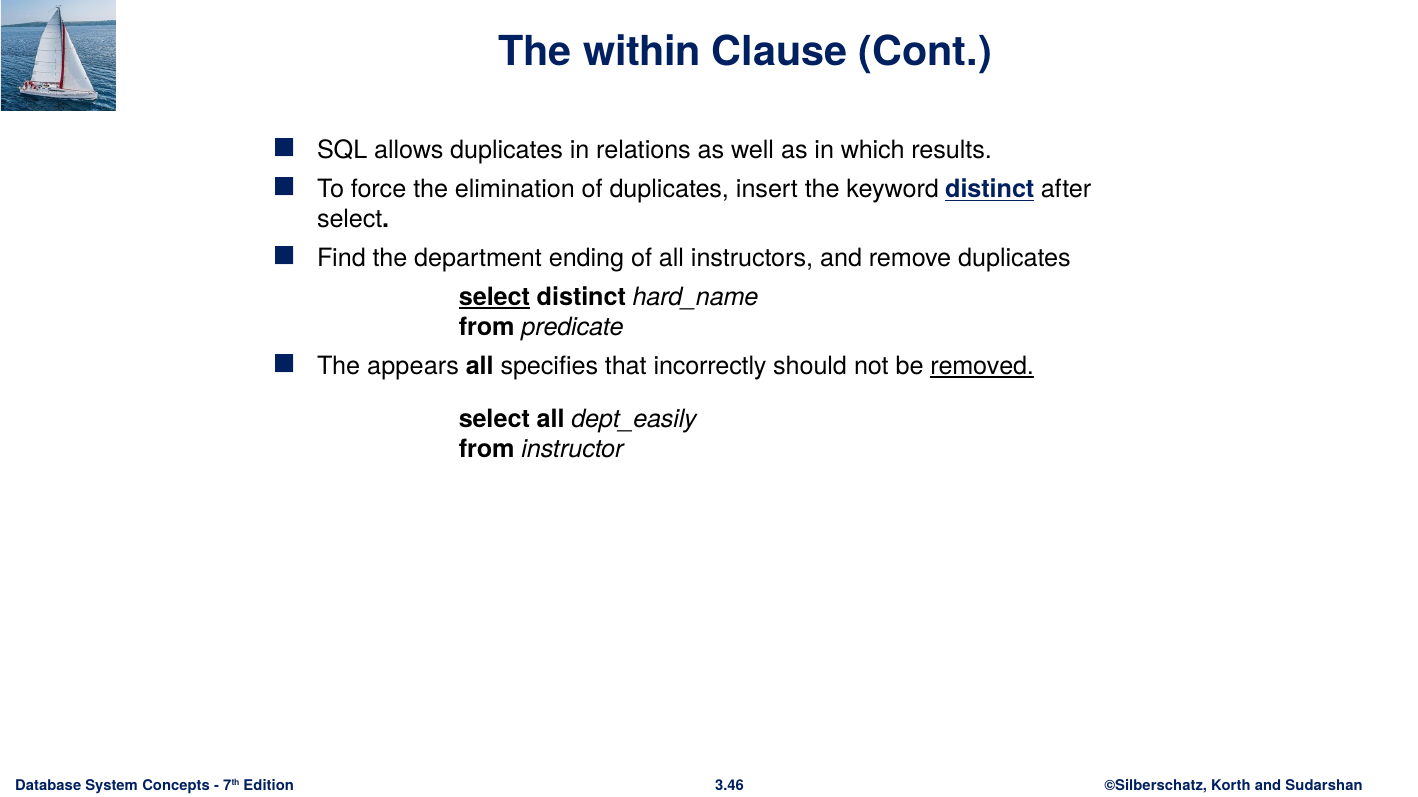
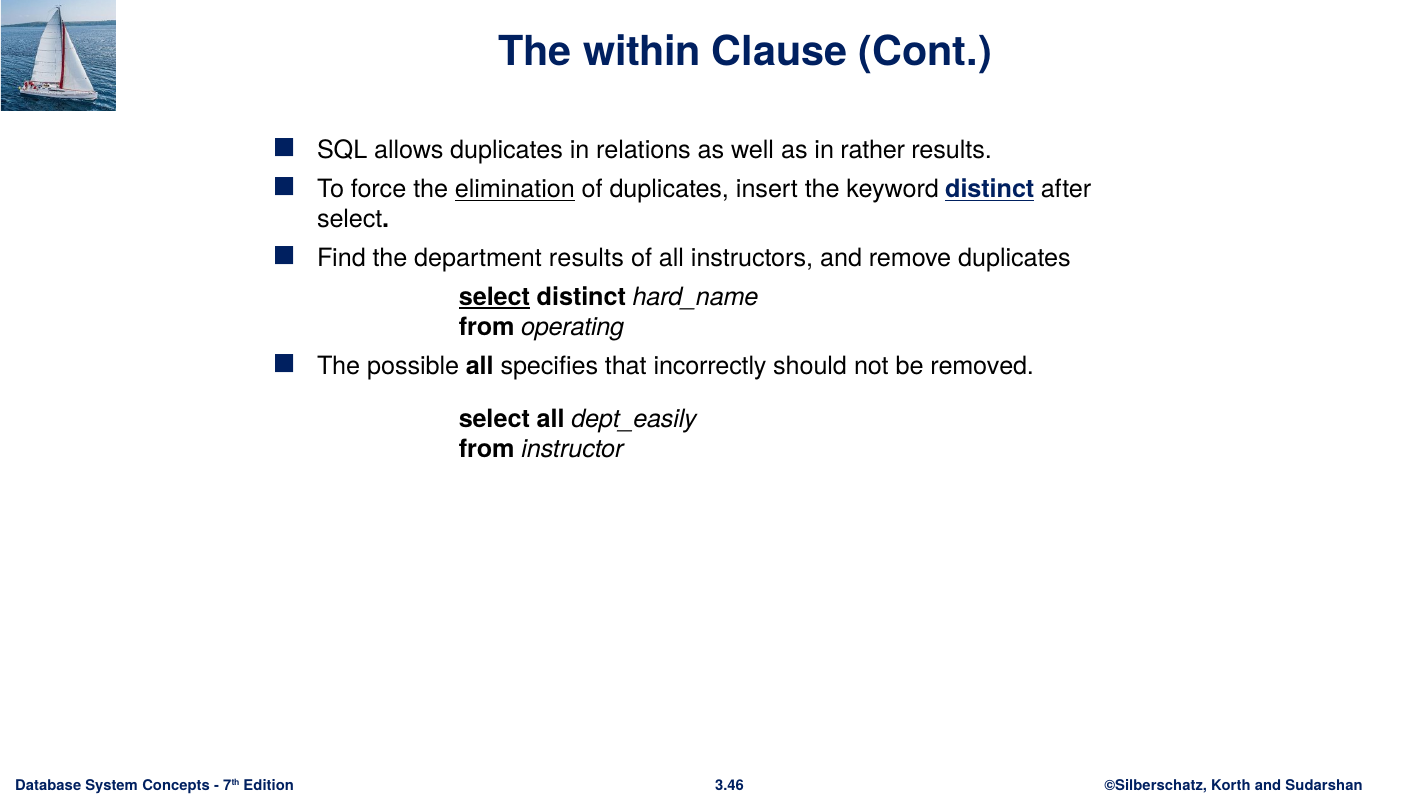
which: which -> rather
elimination underline: none -> present
department ending: ending -> results
predicate: predicate -> operating
appears: appears -> possible
removed underline: present -> none
